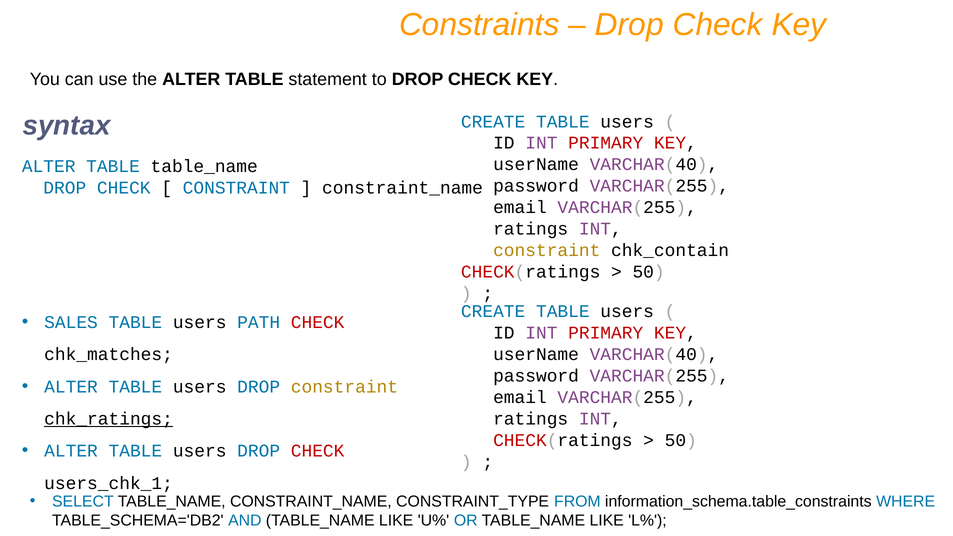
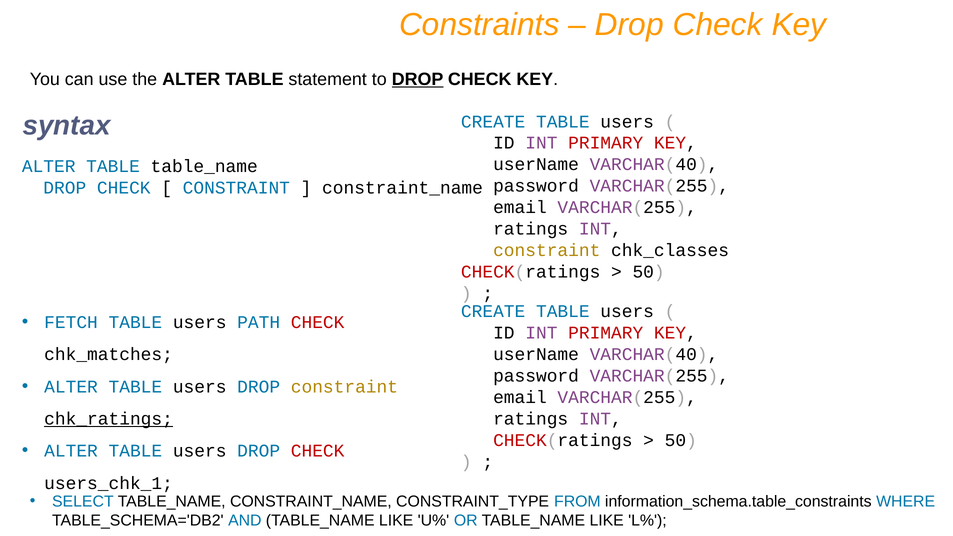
DROP at (418, 79) underline: none -> present
chk_contain: chk_contain -> chk_classes
SALES: SALES -> FETCH
